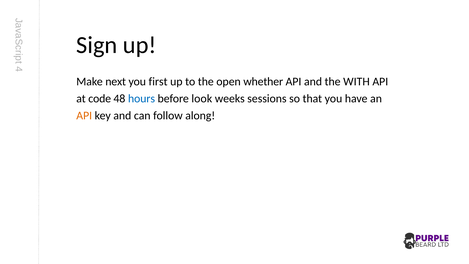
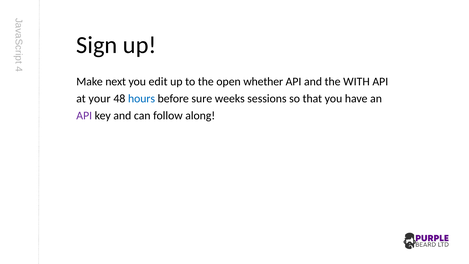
first: first -> edit
code: code -> your
look: look -> sure
API at (84, 115) colour: orange -> purple
